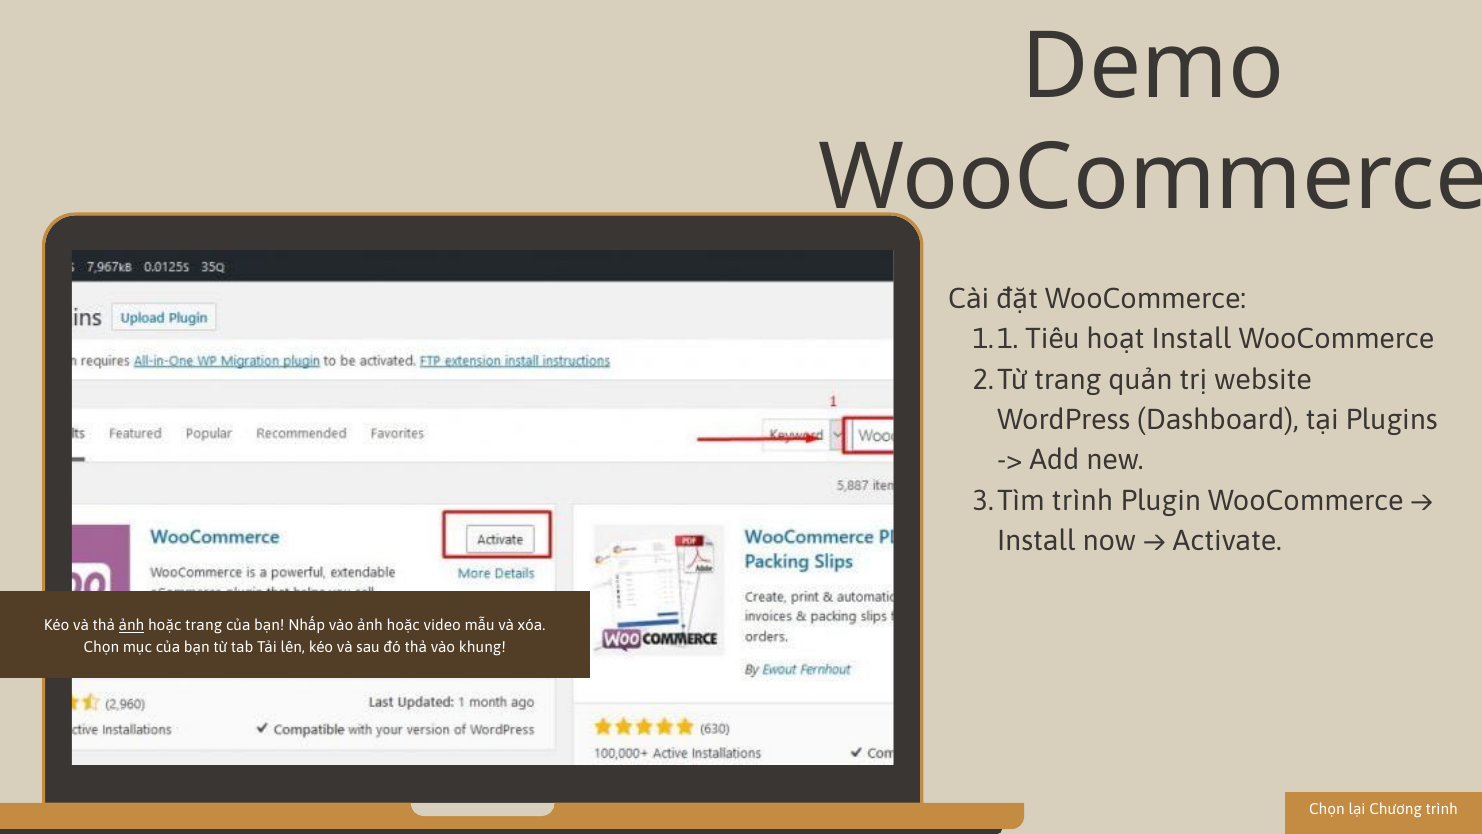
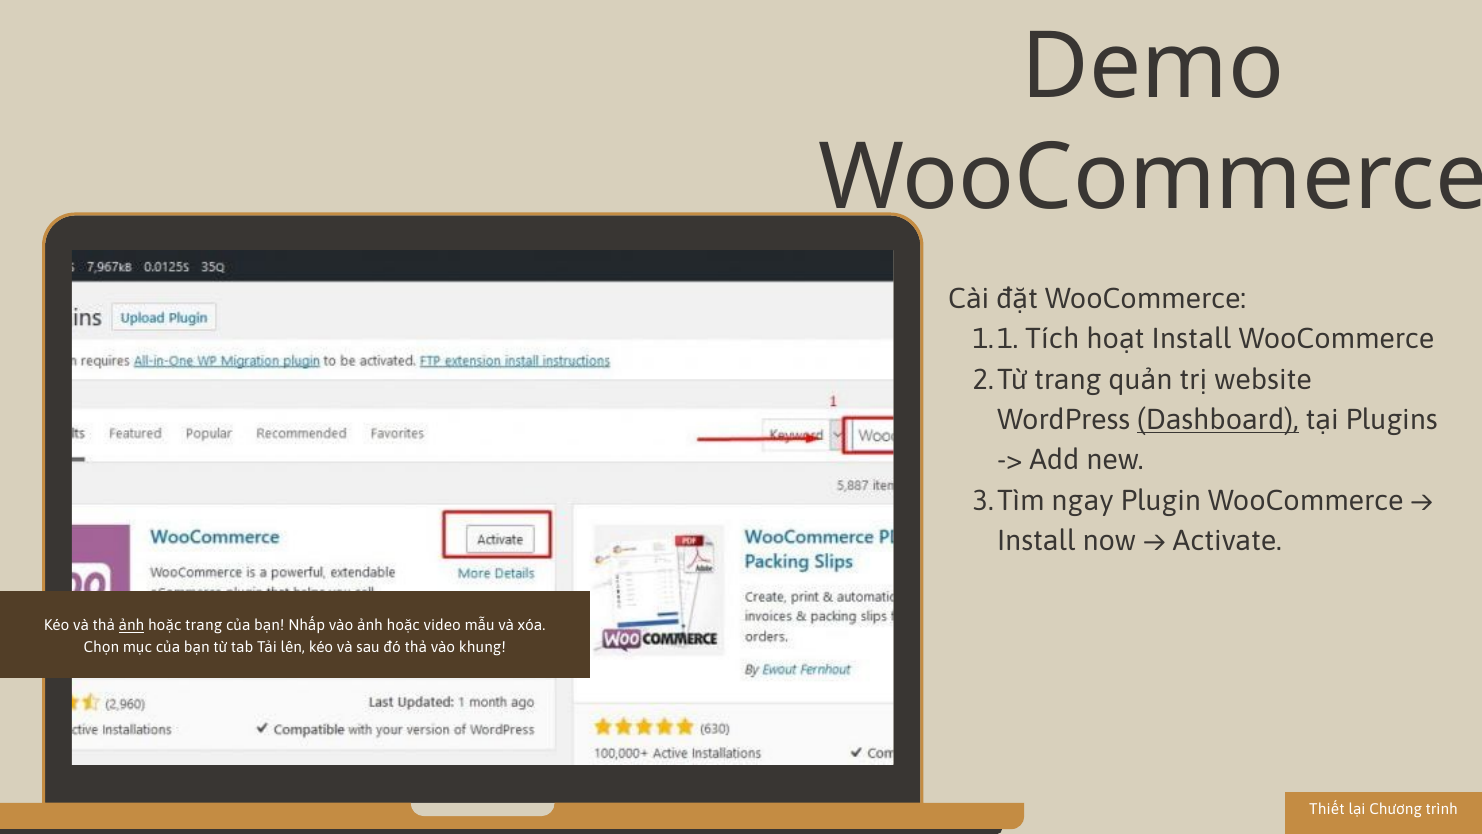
Tiêu: Tiêu -> Tích
Dashboard underline: none -> present
trình at (1082, 500): trình -> ngay
Chọn at (1327, 810): Chọn -> Thiết
